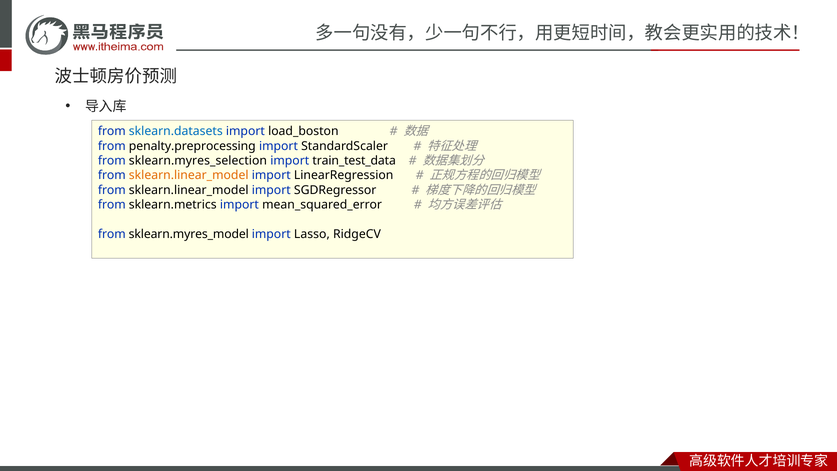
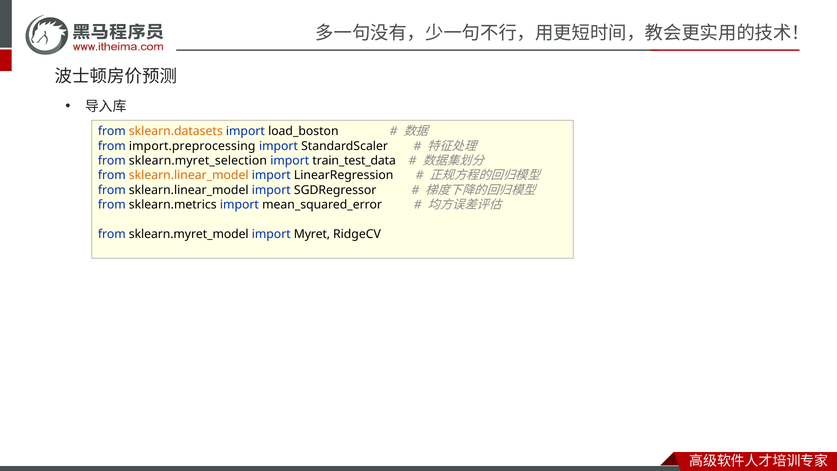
sklearn.datasets colour: blue -> orange
penalty.preprocessing: penalty.preprocessing -> import.preprocessing
sklearn.myres_selection: sklearn.myres_selection -> sklearn.myret_selection
sklearn.myres_model: sklearn.myres_model -> sklearn.myret_model
Lasso: Lasso -> Myret
